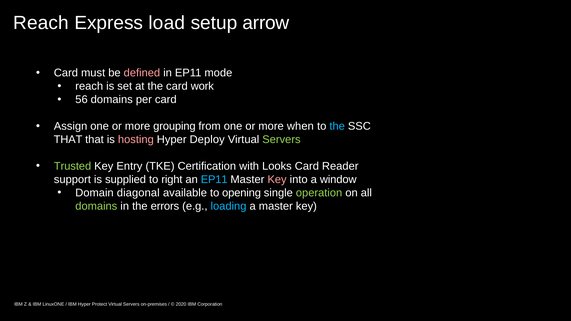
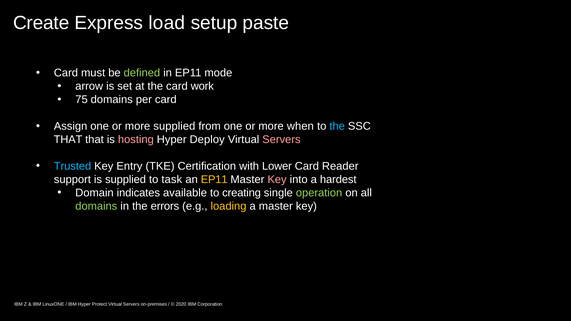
Reach at (41, 23): Reach -> Create
arrow: arrow -> paste
defined colour: pink -> light green
reach at (89, 86): reach -> arrow
56: 56 -> 75
more grouping: grouping -> supplied
Servers at (281, 140) colour: light green -> pink
Trusted colour: light green -> light blue
Looks: Looks -> Lower
right: right -> task
EP11 at (214, 180) colour: light blue -> yellow
window: window -> hardest
diagonal: diagonal -> indicates
opening: opening -> creating
loading colour: light blue -> yellow
